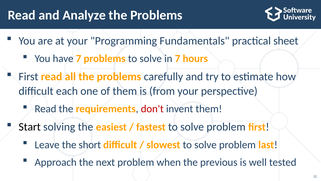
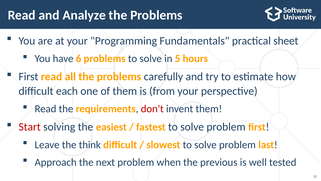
have 7: 7 -> 6
in 7: 7 -> 5
Start colour: black -> red
short: short -> think
